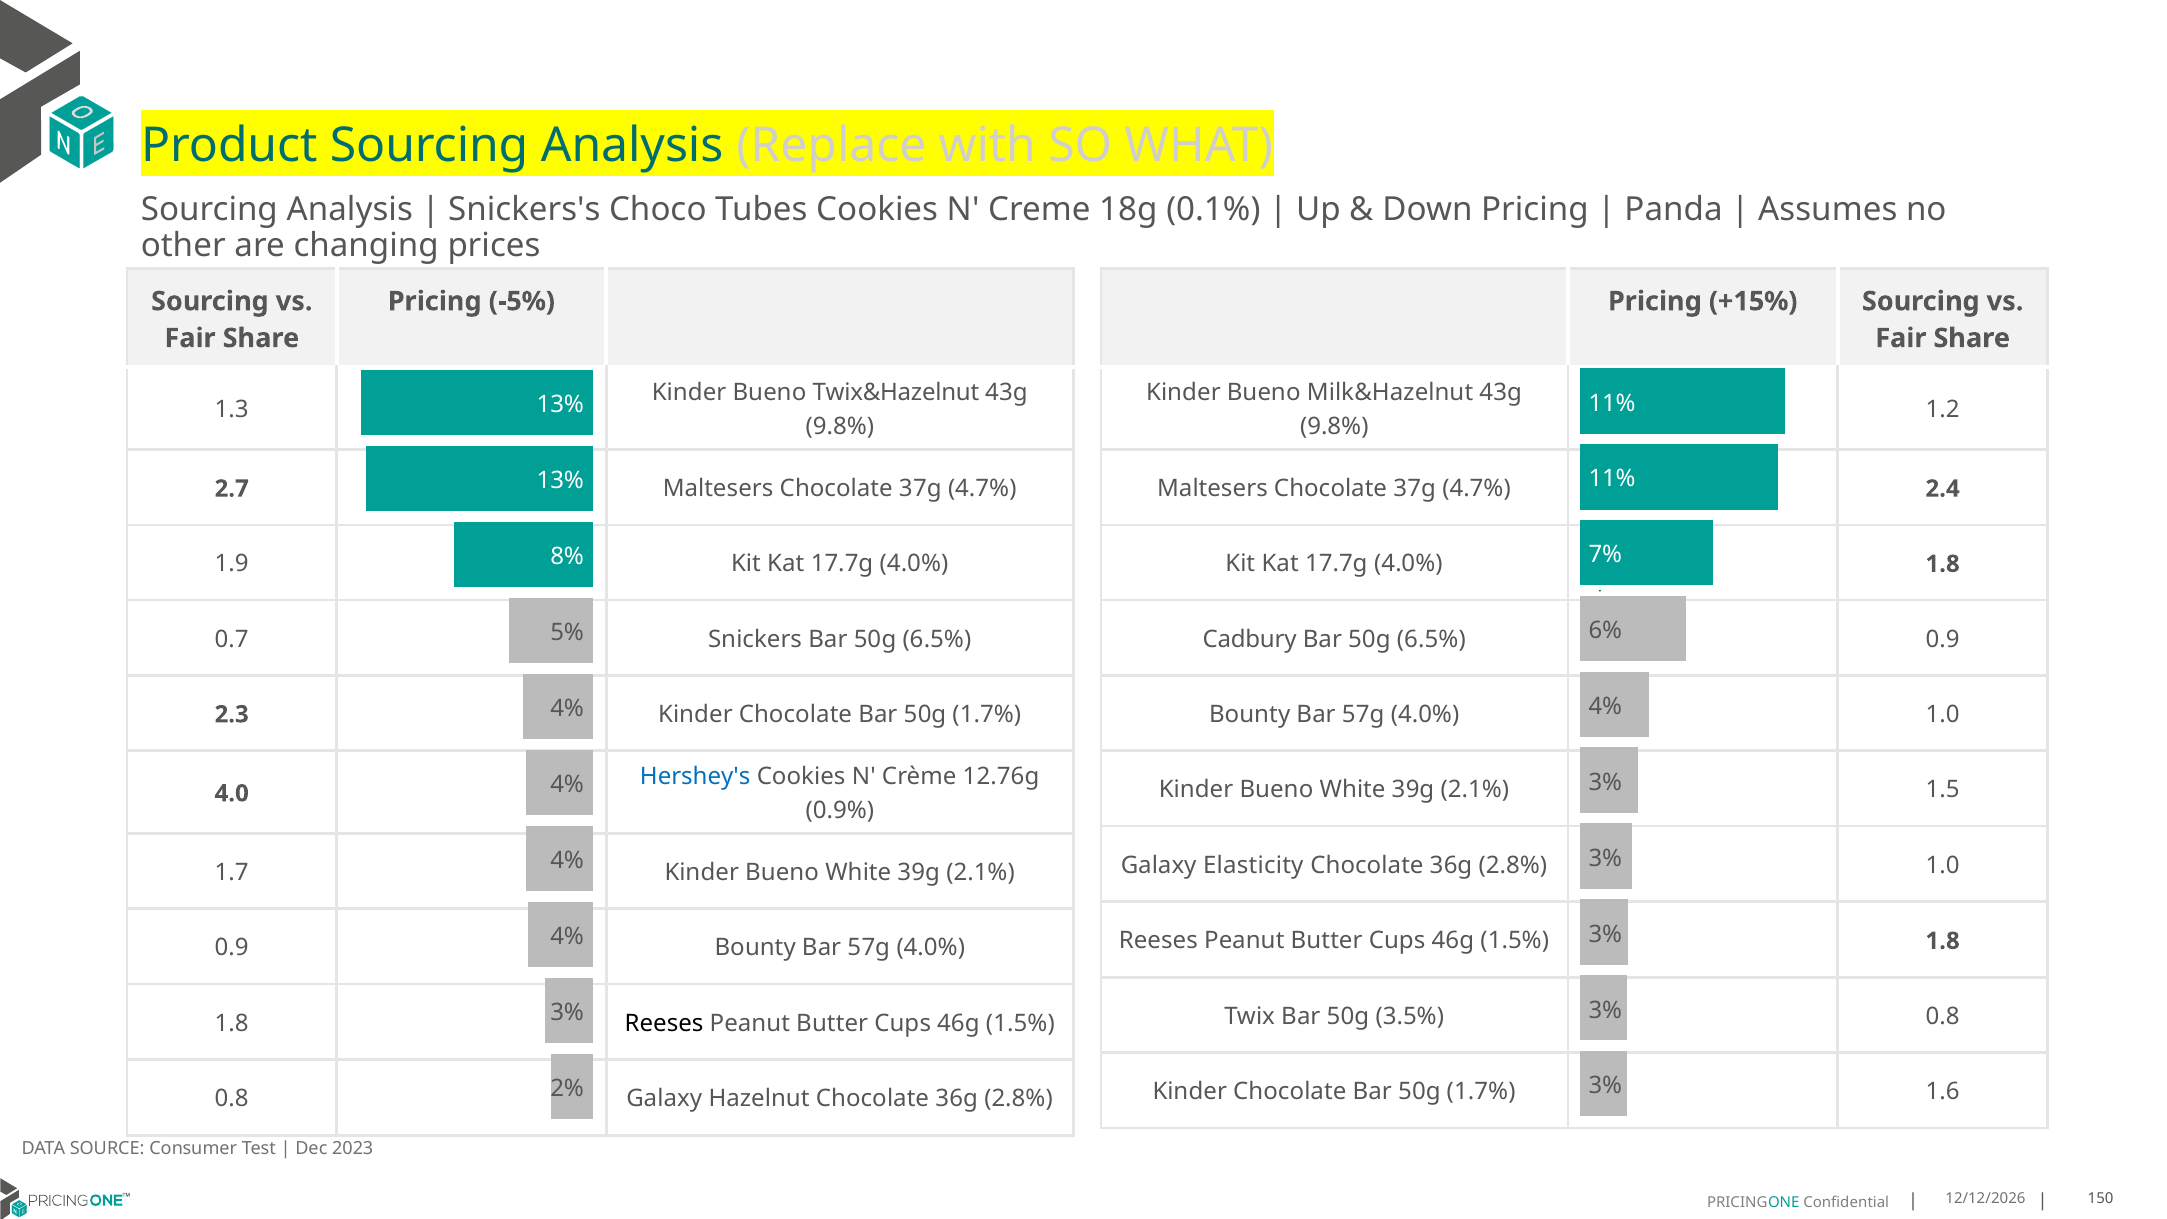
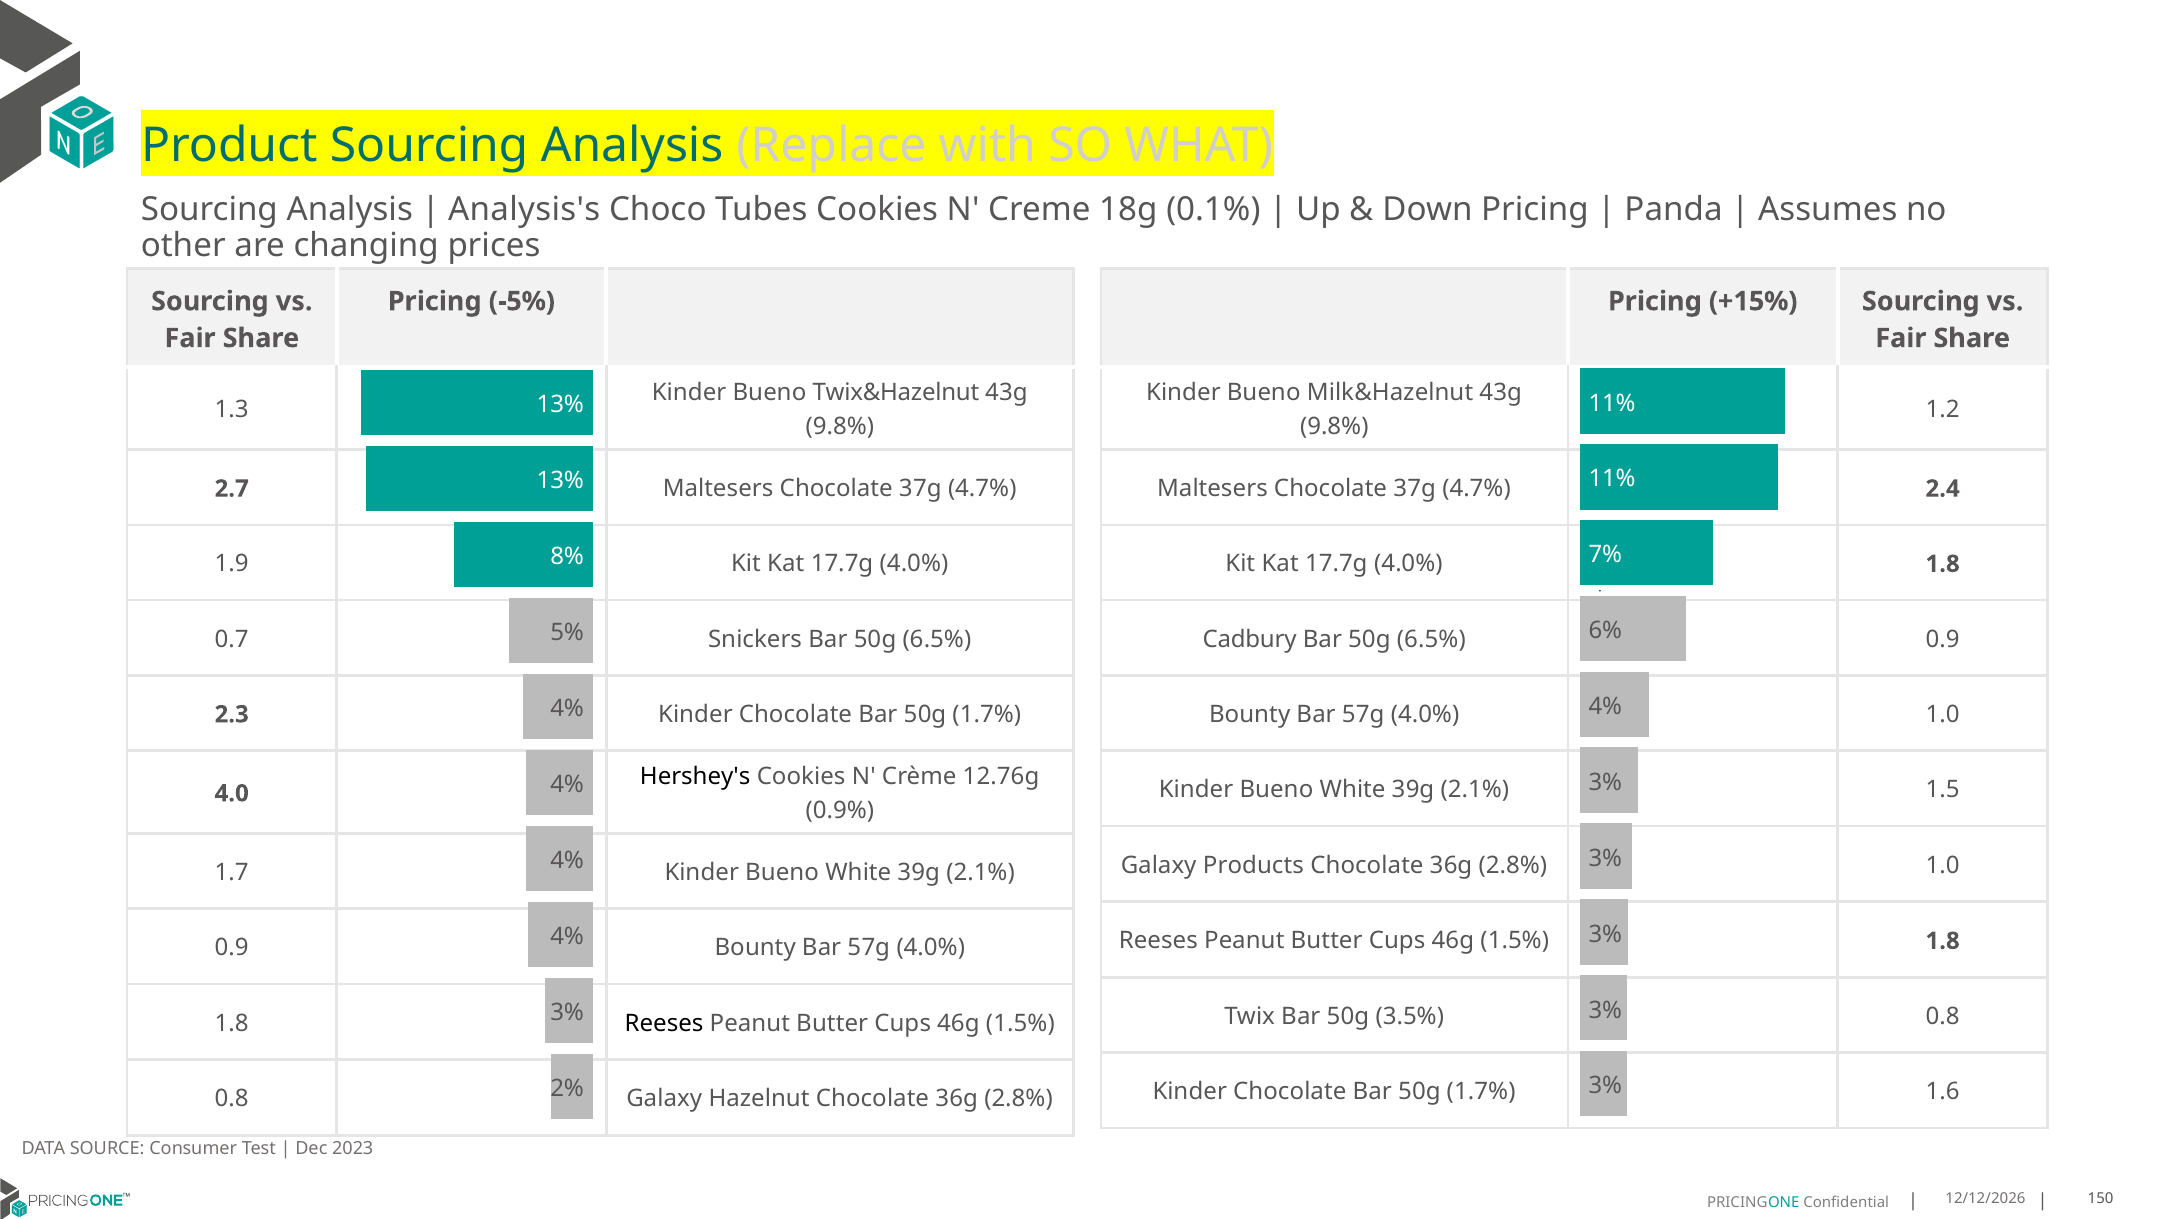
Snickers's: Snickers's -> Analysis's
Hershey's colour: blue -> black
Elasticity: Elasticity -> Products
